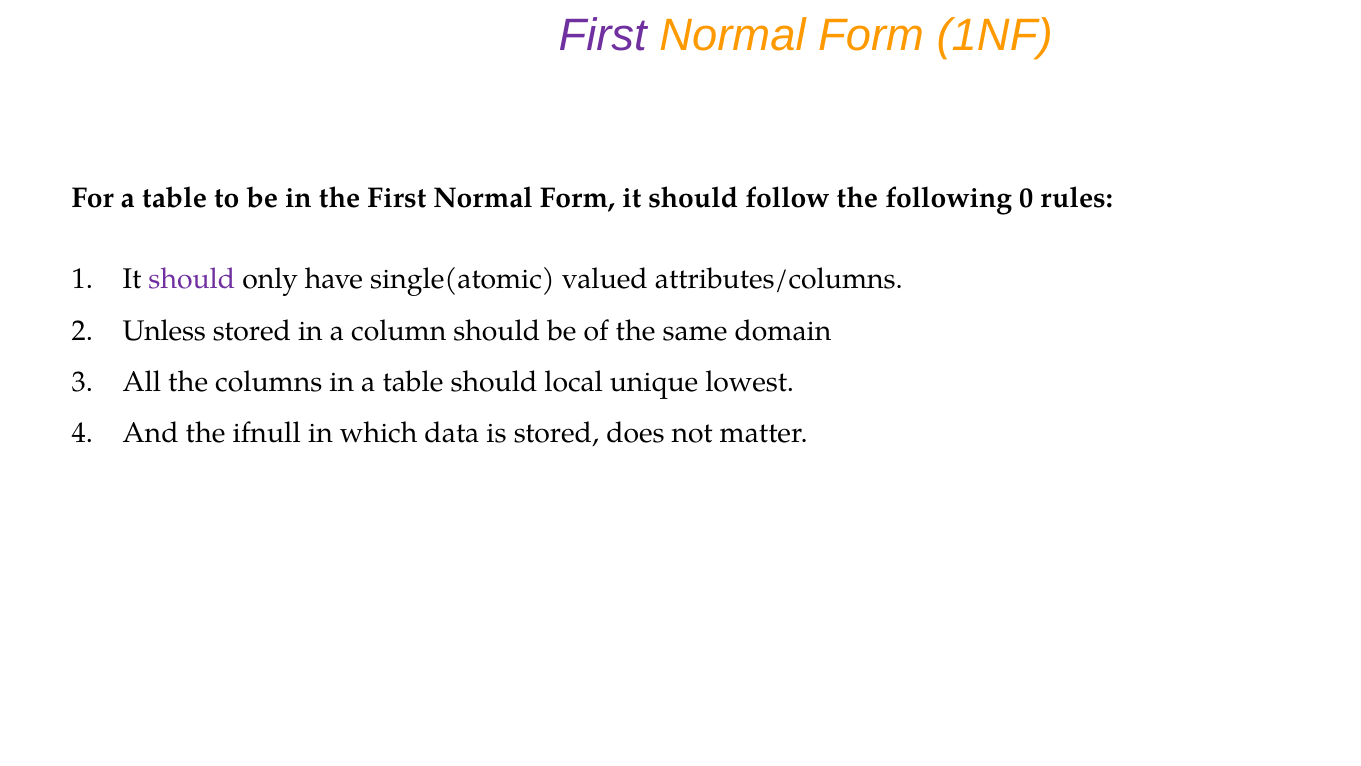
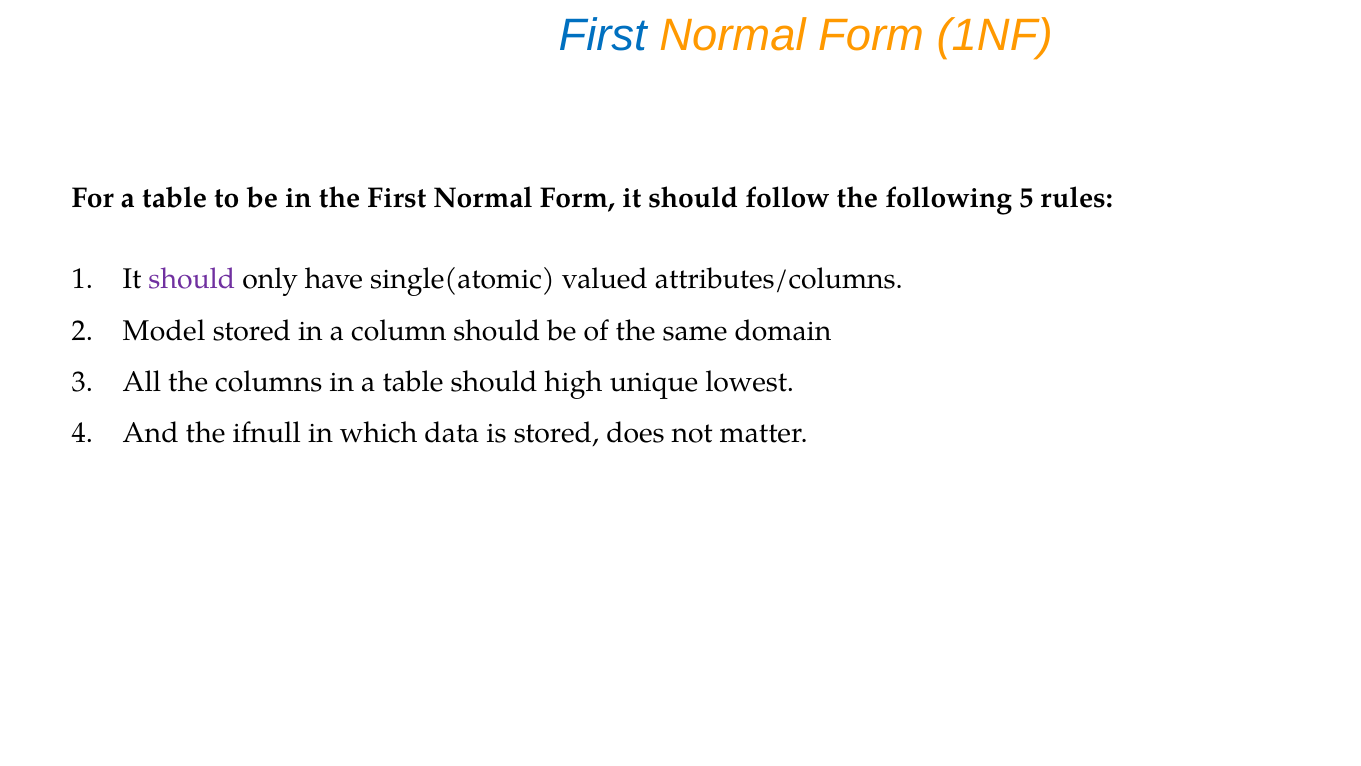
First at (603, 35) colour: purple -> blue
0: 0 -> 5
Unless: Unless -> Model
local: local -> high
